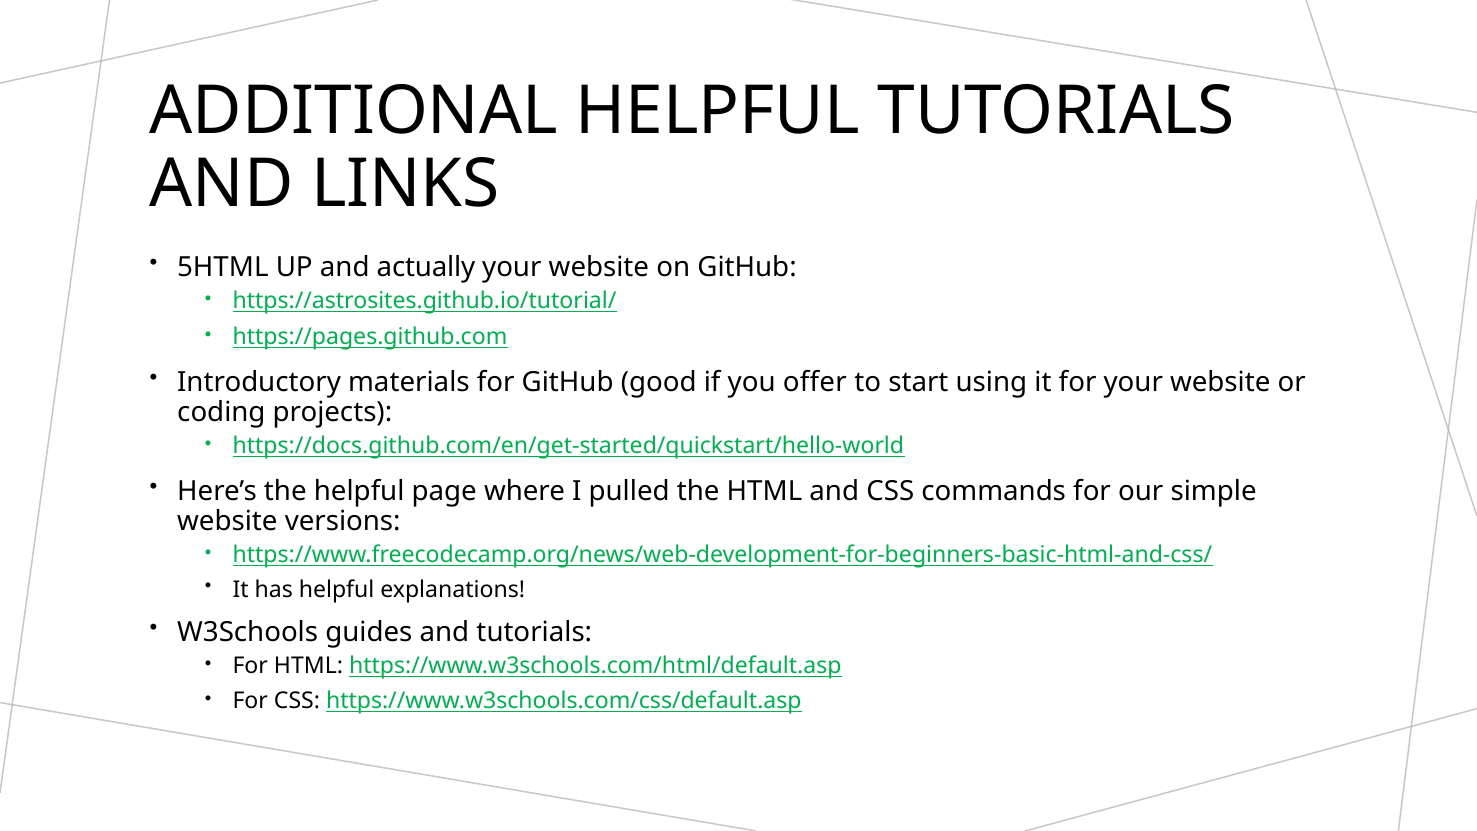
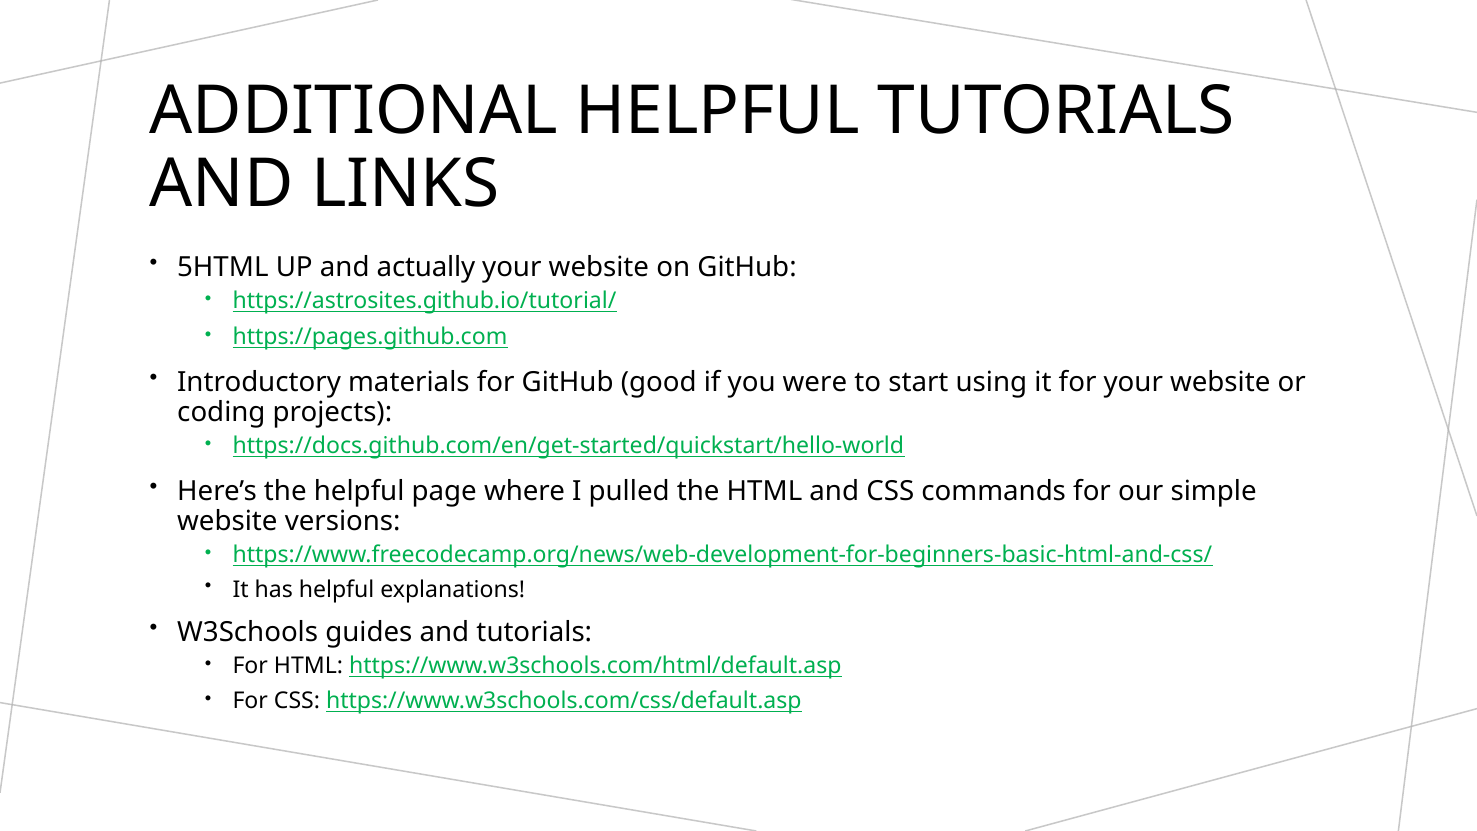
offer: offer -> were
